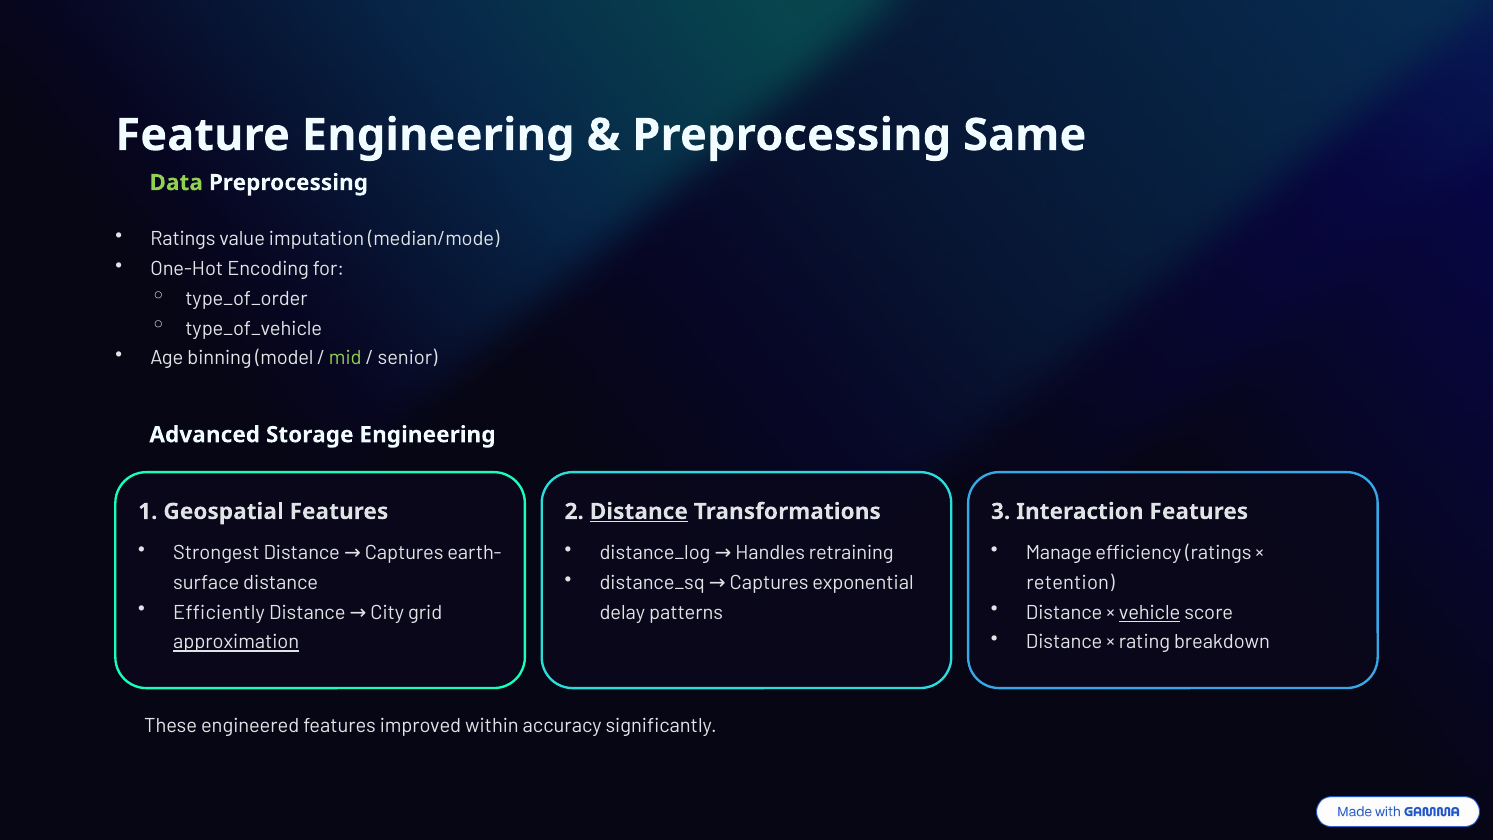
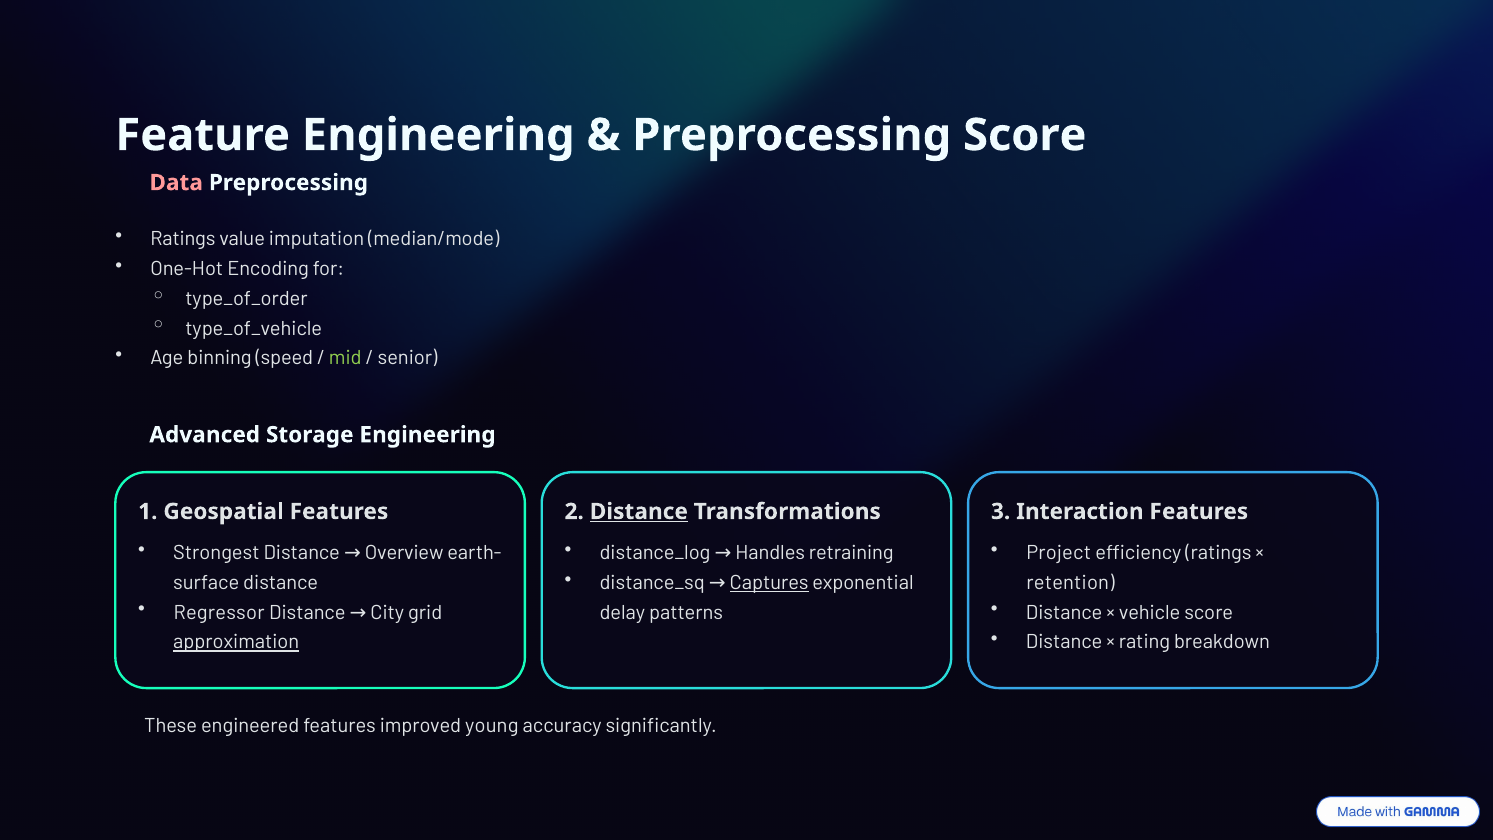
Preprocessing Same: Same -> Score
Data colour: light green -> pink
model: model -> speed
Distance Captures: Captures -> Overview
Manage: Manage -> Project
Captures at (769, 583) underline: none -> present
Efficiently: Efficiently -> Regressor
vehicle underline: present -> none
within: within -> young
